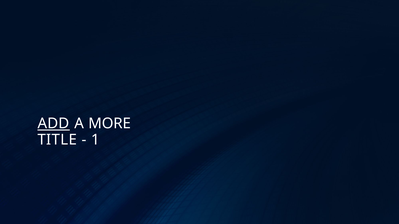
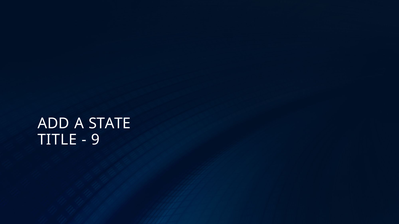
ADD underline: present -> none
MORE: MORE -> STATE
1: 1 -> 9
